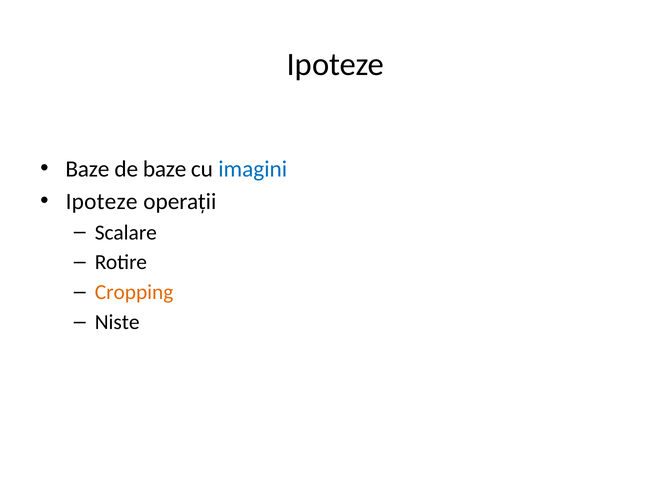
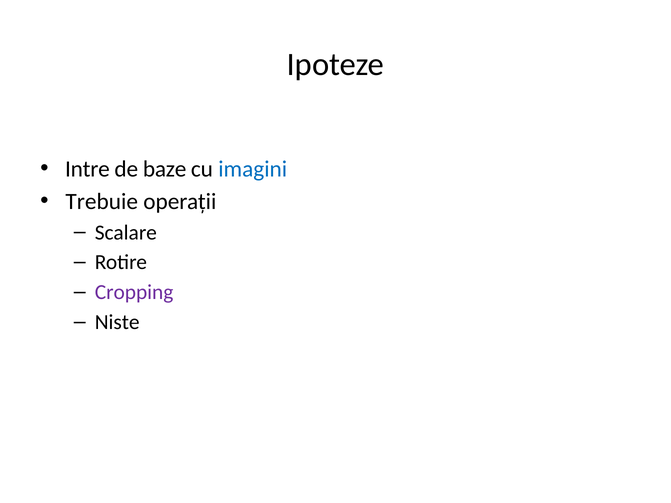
Baze at (87, 169): Baze -> Intre
Ipoteze at (102, 202): Ipoteze -> Trebuie
Cropping colour: orange -> purple
